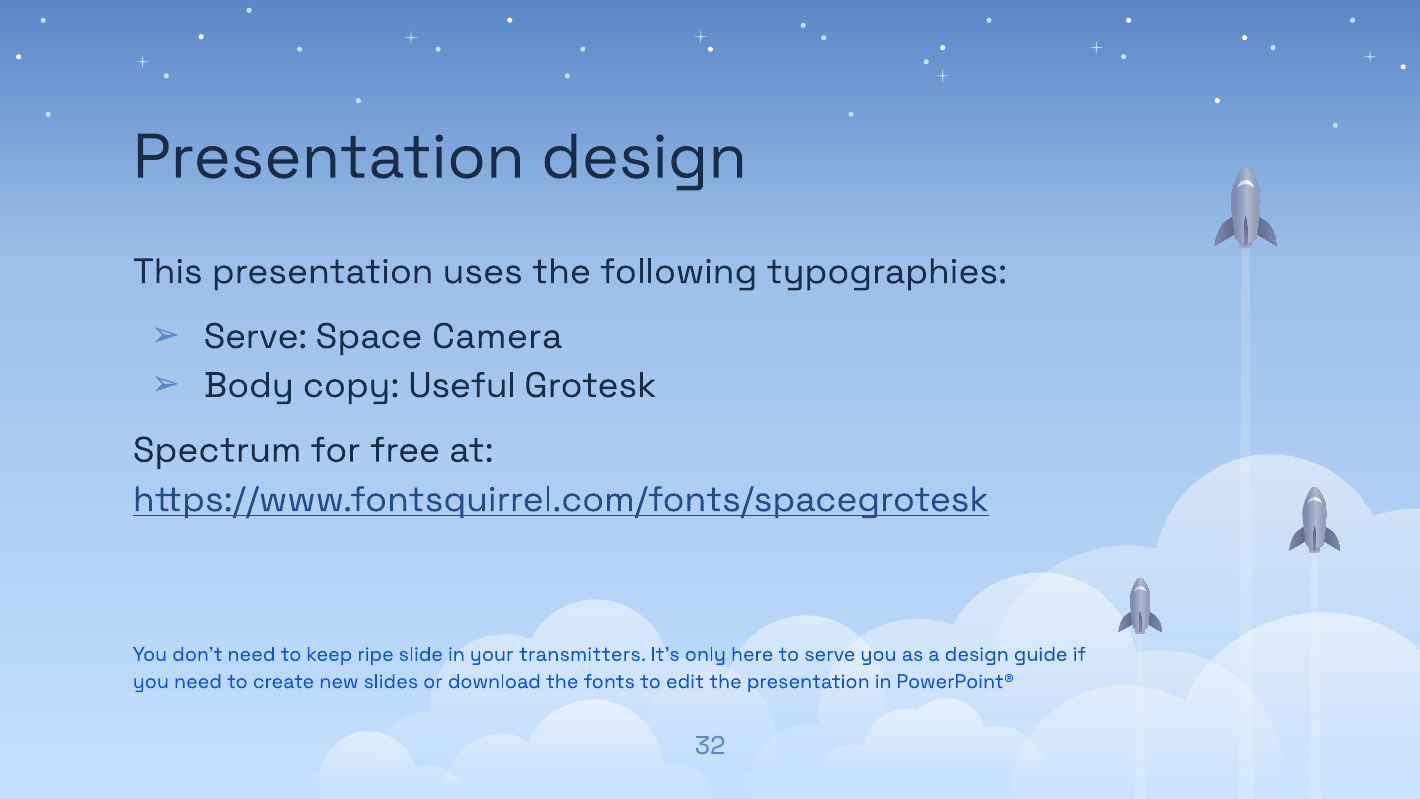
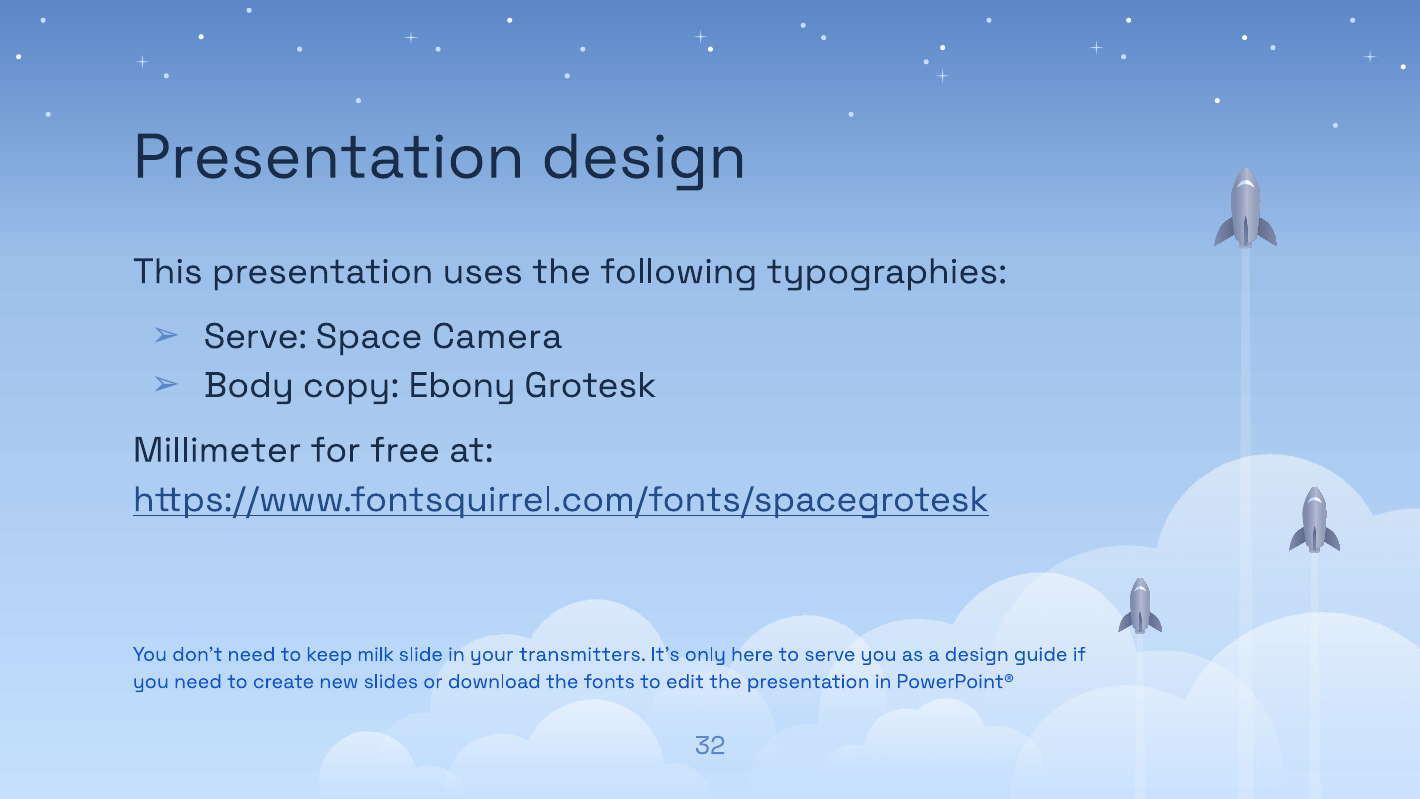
Useful: Useful -> Ebony
Spectrum: Spectrum -> Millimeter
ripe: ripe -> milk
